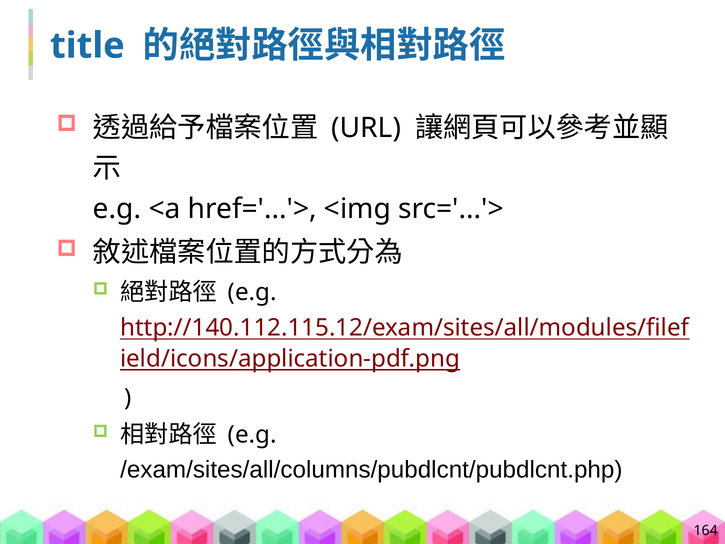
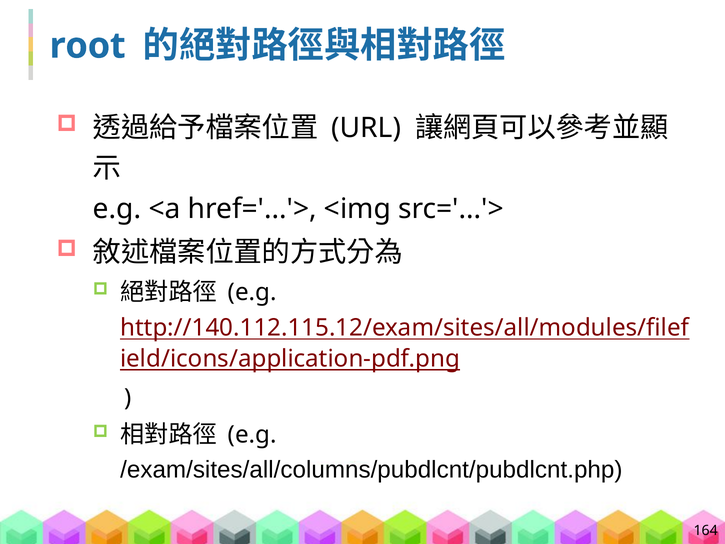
title: title -> root
